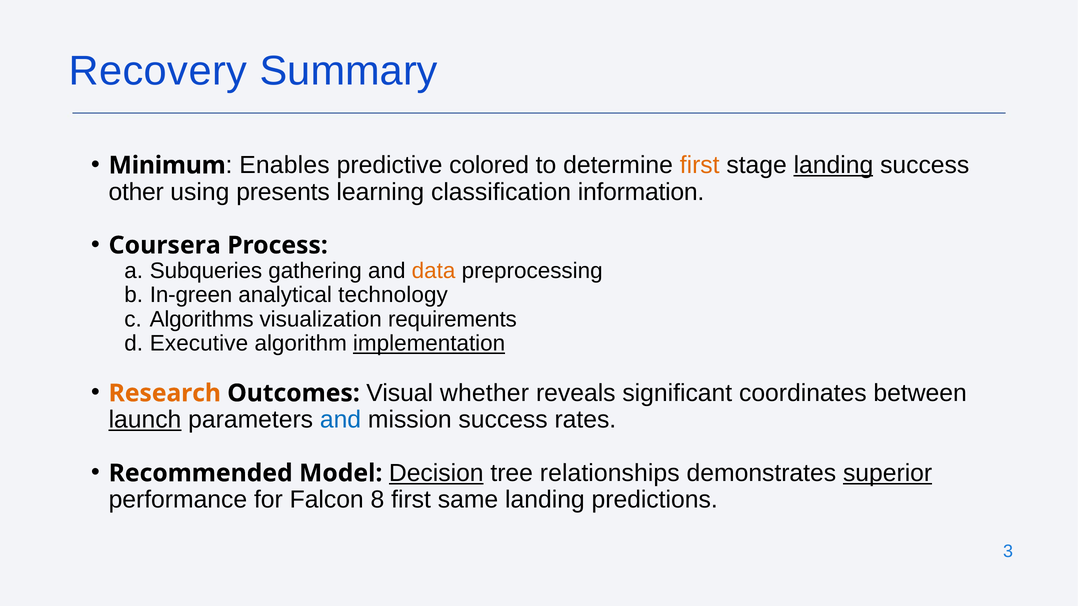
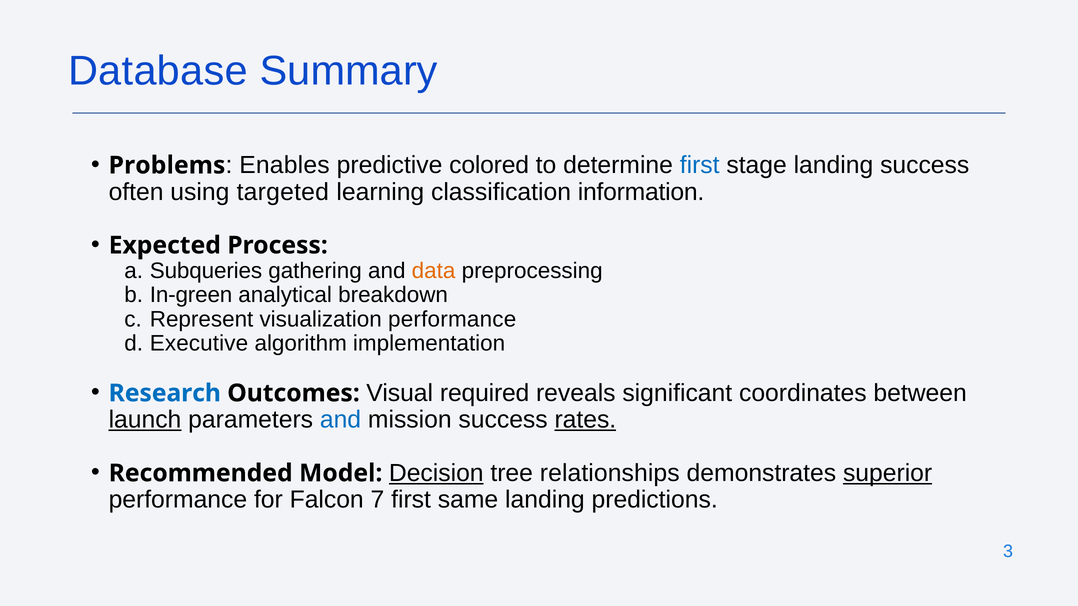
Recovery: Recovery -> Database
Minimum: Minimum -> Problems
first at (700, 165) colour: orange -> blue
landing at (833, 165) underline: present -> none
other: other -> often
presents: presents -> targeted
Coursera: Coursera -> Expected
technology: technology -> breakdown
Algorithms: Algorithms -> Represent
visualization requirements: requirements -> performance
implementation underline: present -> none
Research colour: orange -> blue
whether: whether -> required
rates underline: none -> present
8: 8 -> 7
